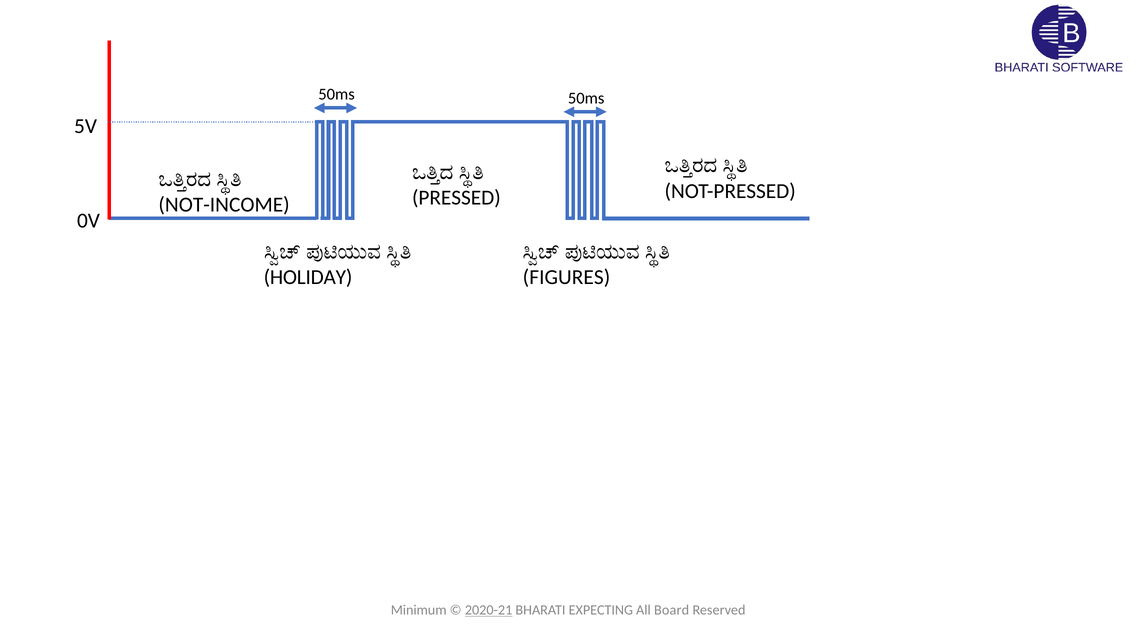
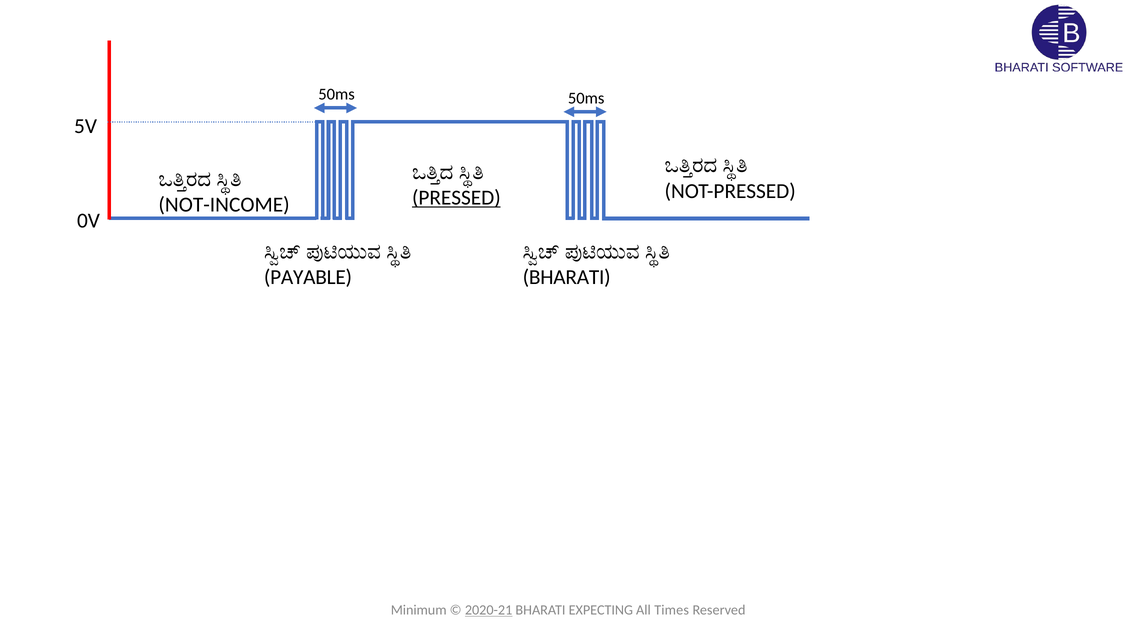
PRESSED underline: none -> present
HOLIDAY: HOLIDAY -> PAYABLE
FIGURES at (567, 277): FIGURES -> BHARATI
Board: Board -> Times
